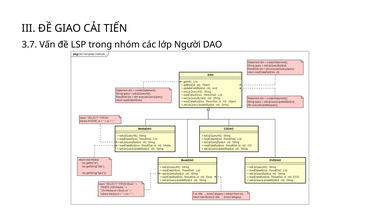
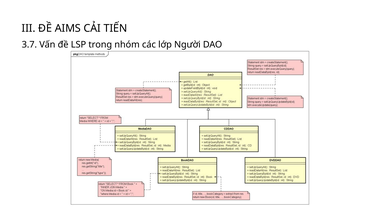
GIAO: GIAO -> AIMS
